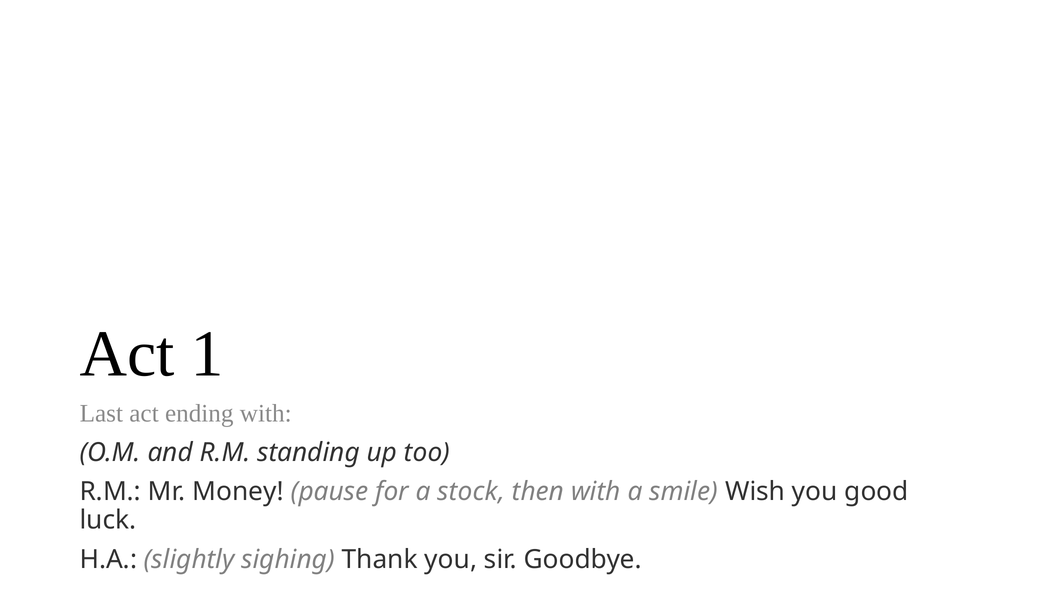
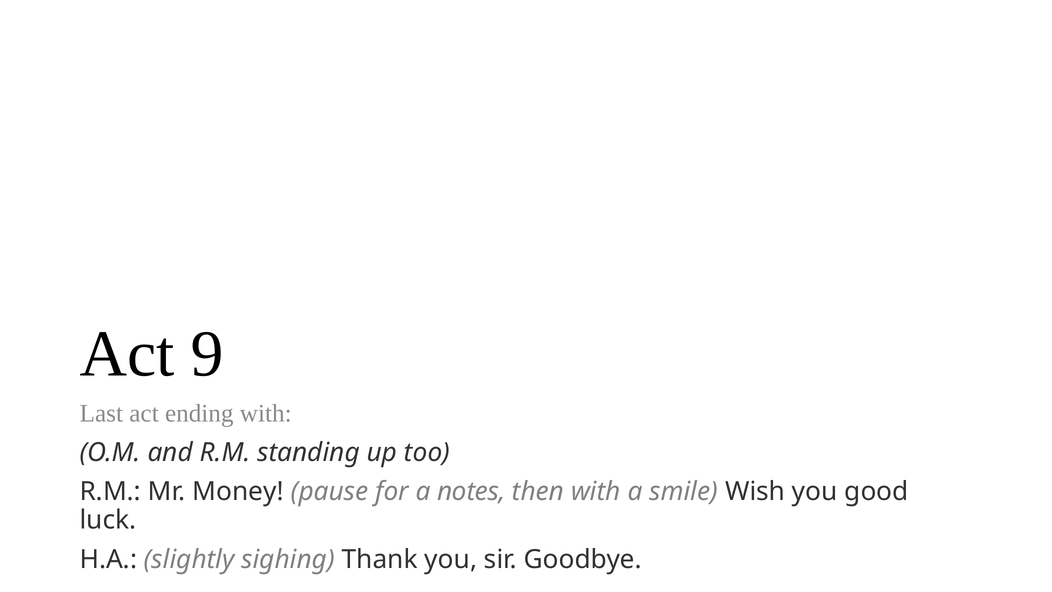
1: 1 -> 9
stock: stock -> notes
